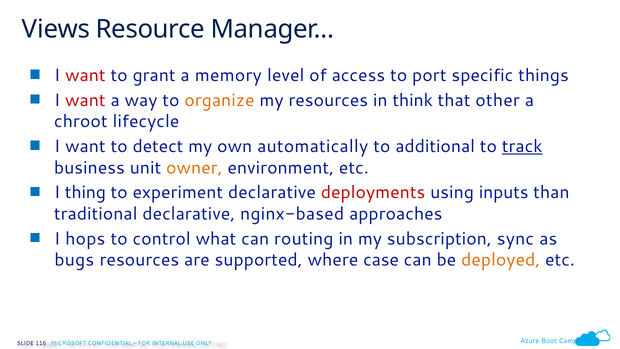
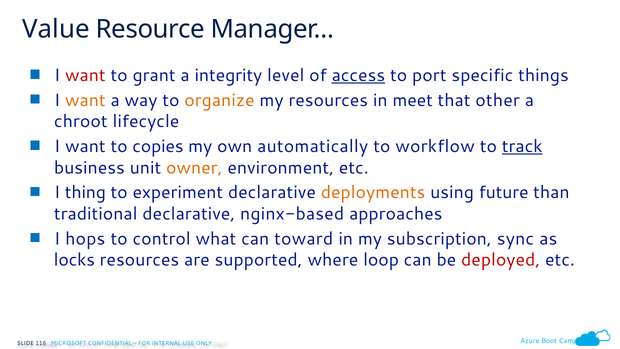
Views: Views -> Value
memory: memory -> integrity
access underline: none -> present
want at (85, 100) colour: red -> orange
think: think -> meet
detect: detect -> copies
additional: additional -> workflow
deployments colour: red -> orange
inputs: inputs -> future
routing: routing -> toward
bugs: bugs -> locks
case: case -> loop
deployed colour: orange -> red
